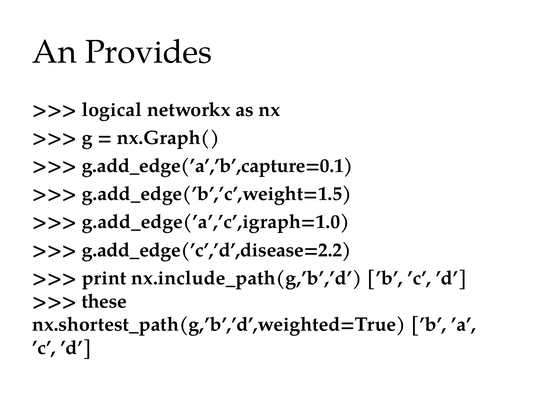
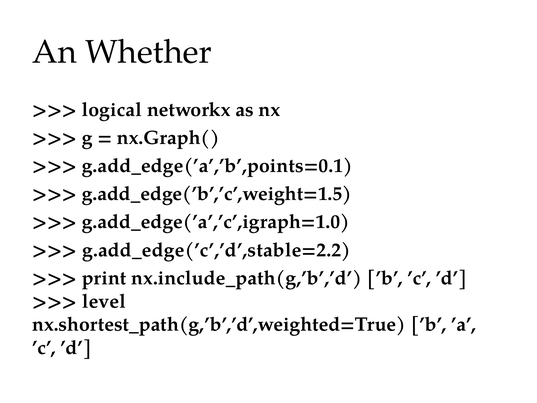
Provides: Provides -> Whether
g.add_edge(’a’,’b’,capture=0.1: g.add_edge(’a’,’b’,capture=0.1 -> g.add_edge(’a’,’b’,points=0.1
g.add_edge(’c’,’d’,disease=2.2: g.add_edge(’c’,’d’,disease=2.2 -> g.add_edge(’c’,’d’,stable=2.2
these: these -> level
